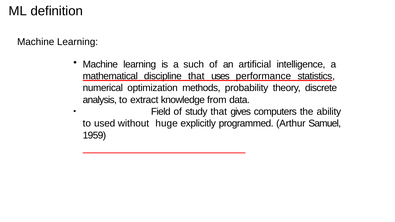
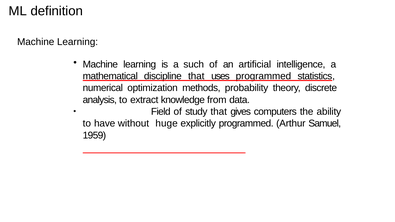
uses performance: performance -> programmed
used: used -> have
